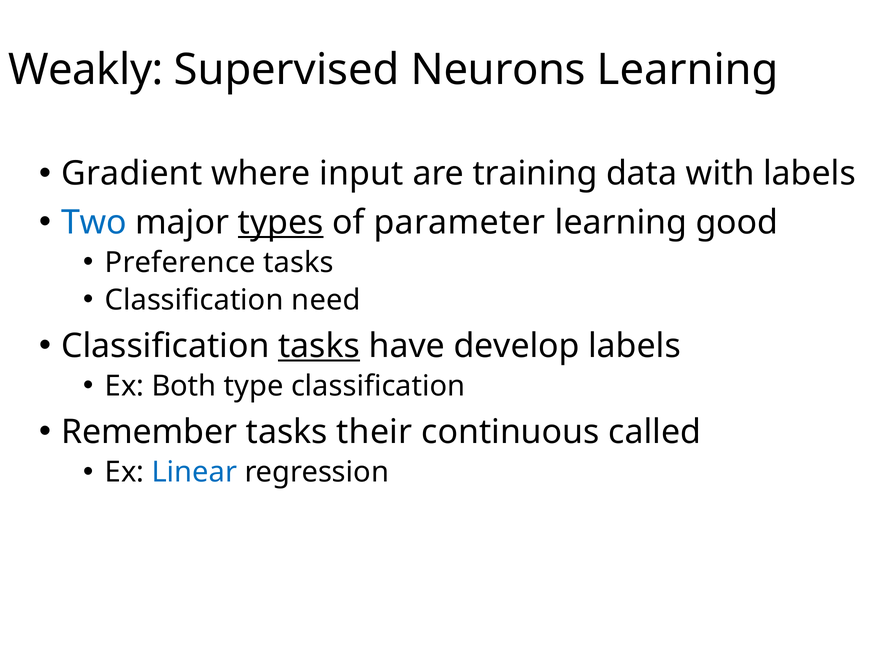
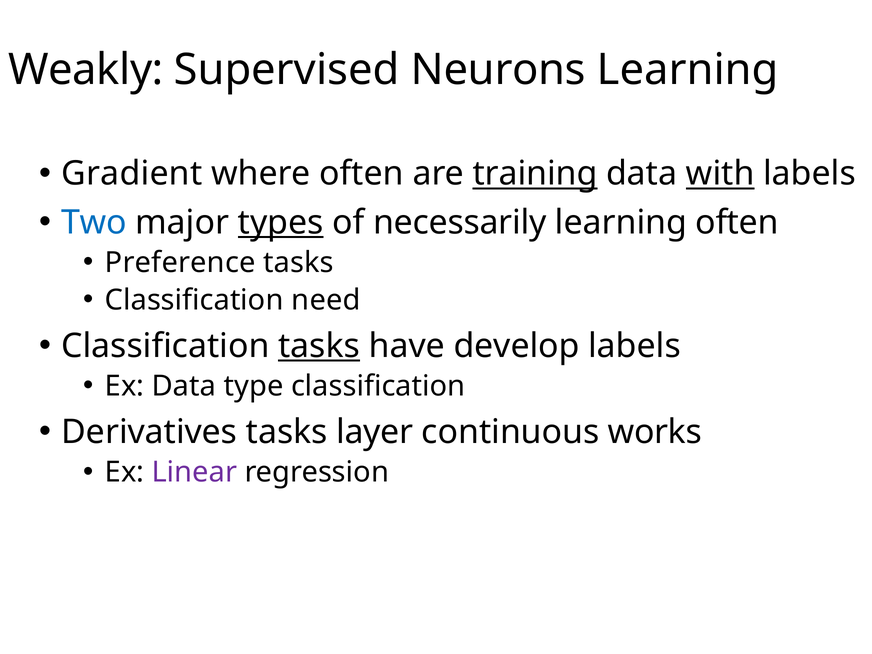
where input: input -> often
training underline: none -> present
with underline: none -> present
parameter: parameter -> necessarily
learning good: good -> often
Ex Both: Both -> Data
Remember: Remember -> Derivatives
their: their -> layer
called: called -> works
Linear colour: blue -> purple
